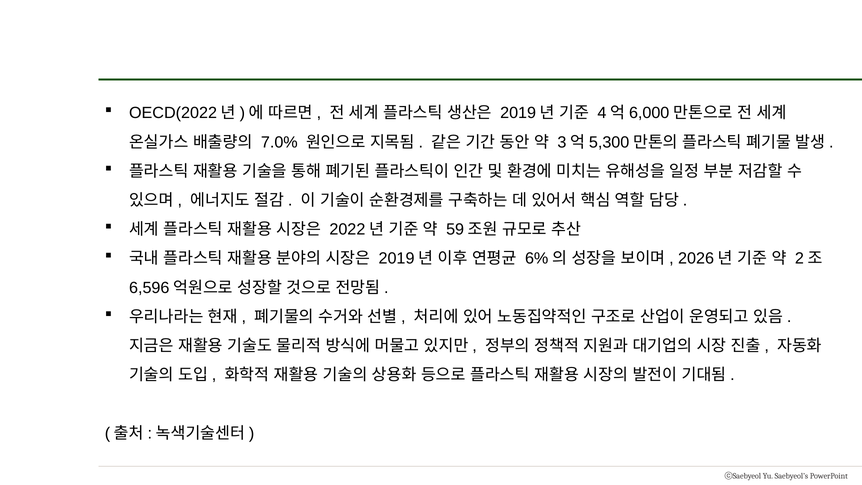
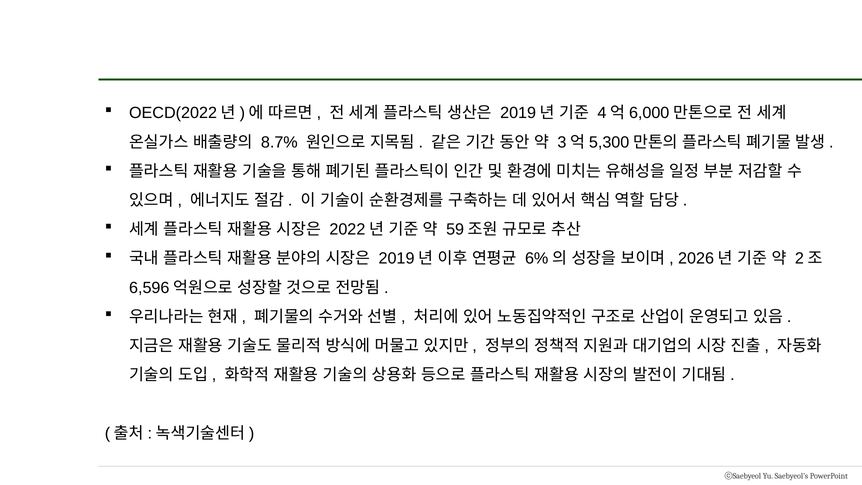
7.0%: 7.0% -> 8.7%
